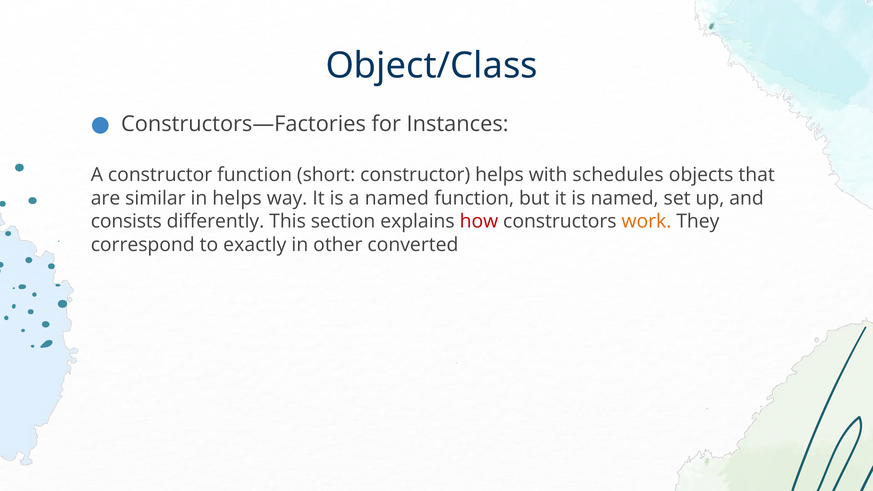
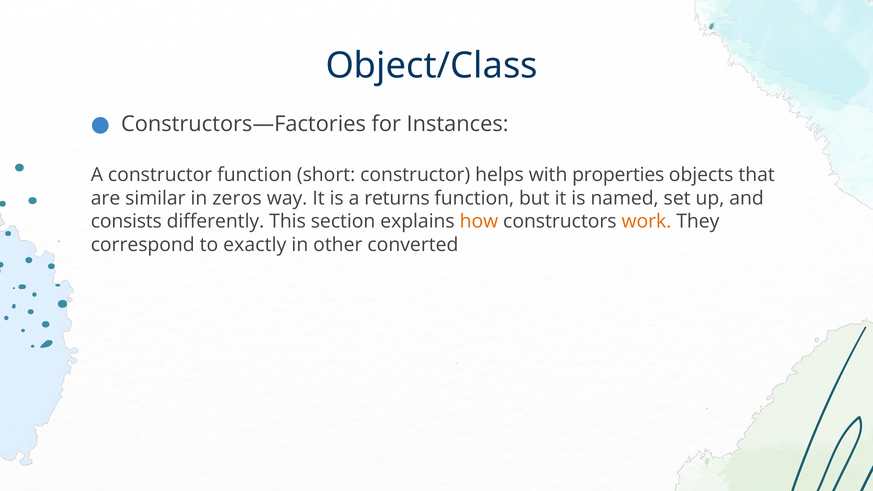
schedules: schedules -> properties
in helps: helps -> zeros
a named: named -> returns
how colour: red -> orange
